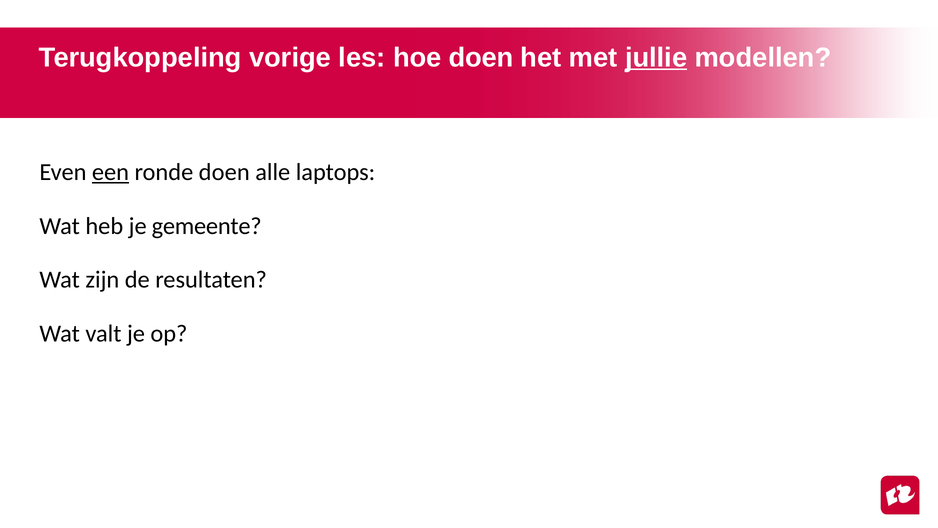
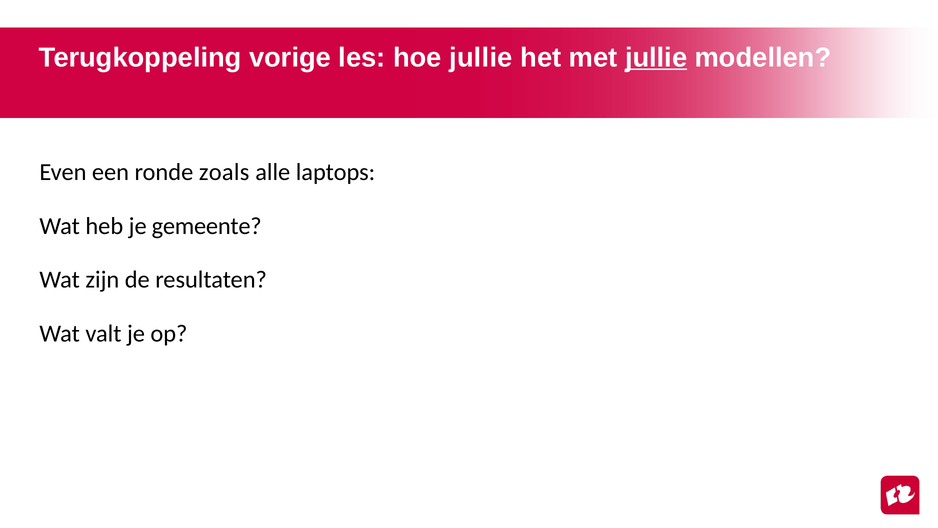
hoe doen: doen -> jullie
een underline: present -> none
ronde doen: doen -> zoals
